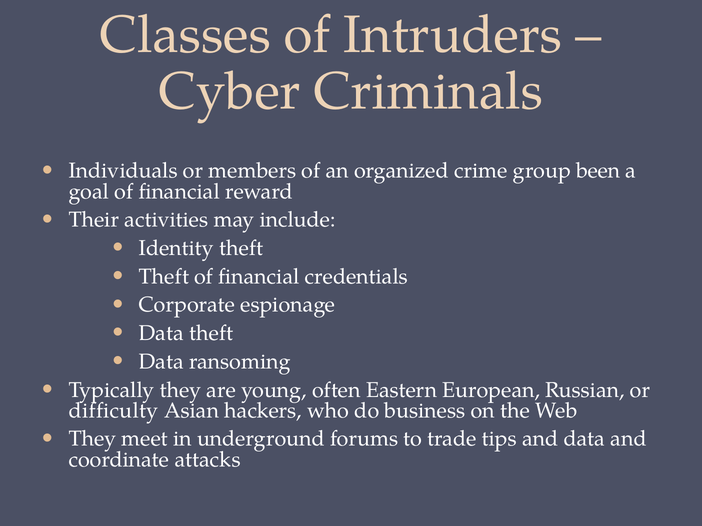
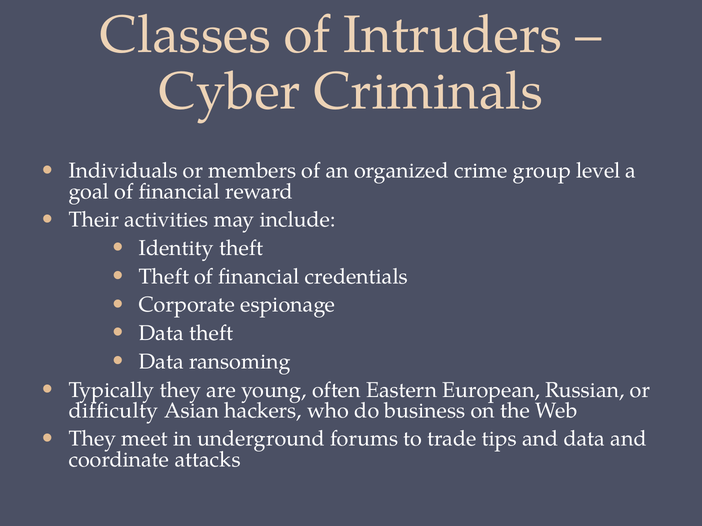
been: been -> level
